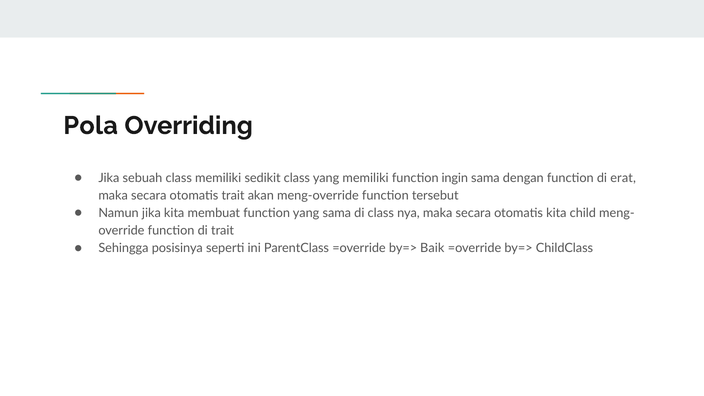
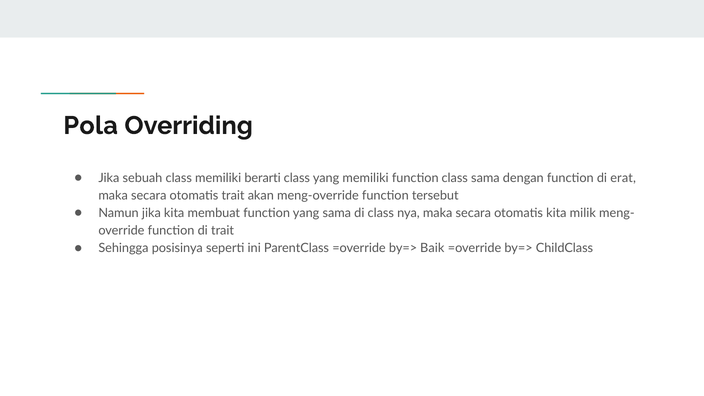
sedikit: sedikit -> berarti
function ingin: ingin -> class
child: child -> milik
